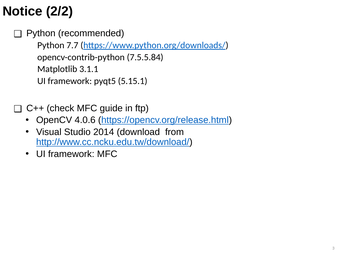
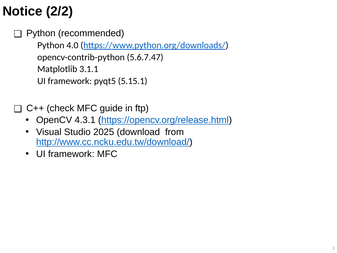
7.7: 7.7 -> 4.0
7.5.5.84: 7.5.5.84 -> 5.6.7.47
4.0.6: 4.0.6 -> 4.3.1
2014: 2014 -> 2025
